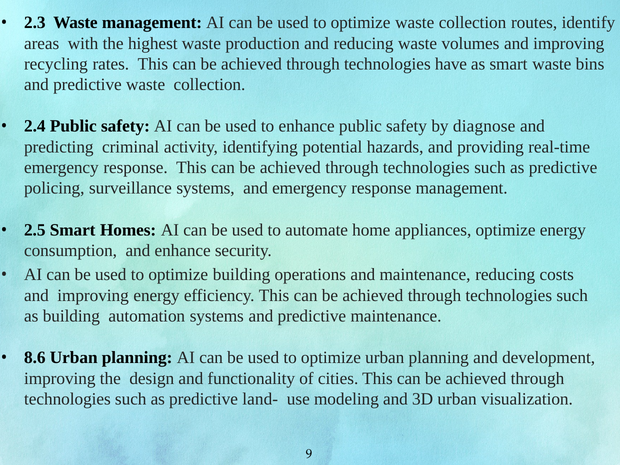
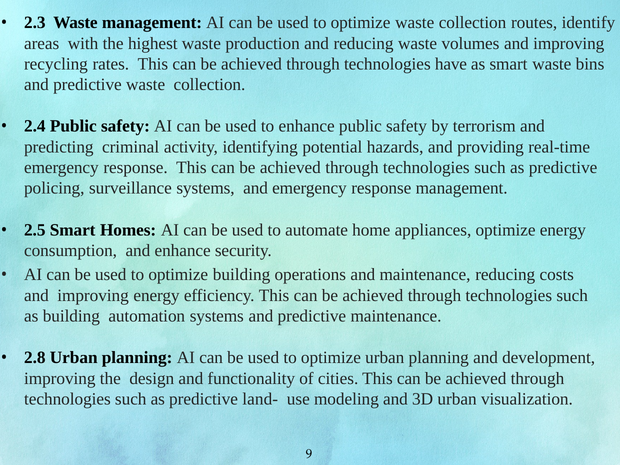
diagnose: diagnose -> terrorism
8.6: 8.6 -> 2.8
